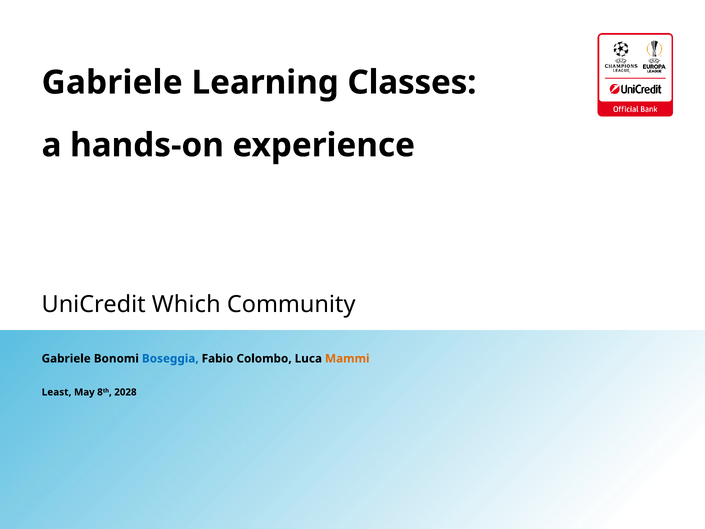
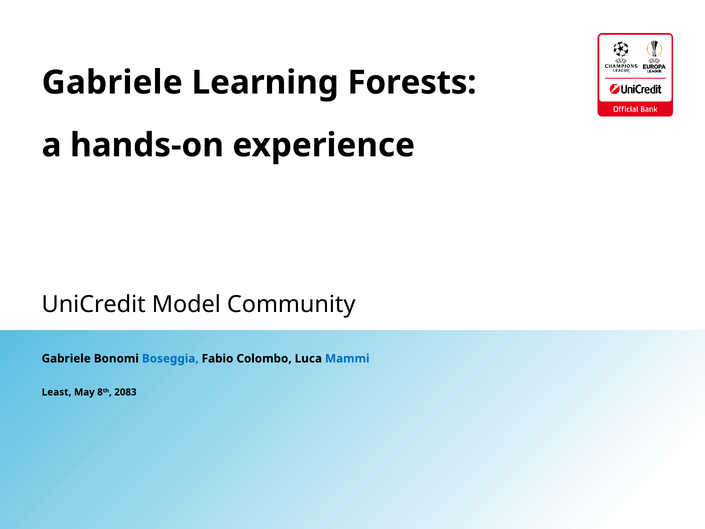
Classes: Classes -> Forests
Which: Which -> Model
Mammi colour: orange -> blue
2028: 2028 -> 2083
